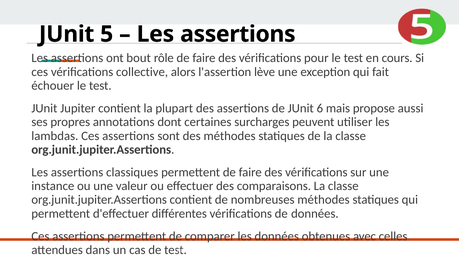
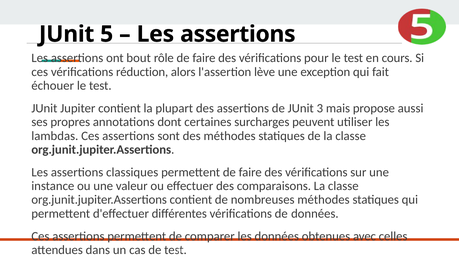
collective: collective -> réduction
6: 6 -> 3
